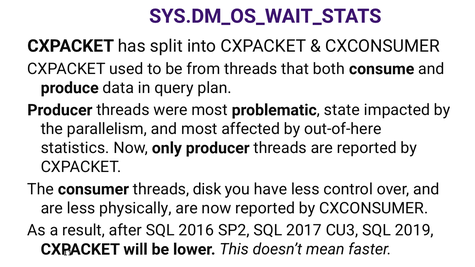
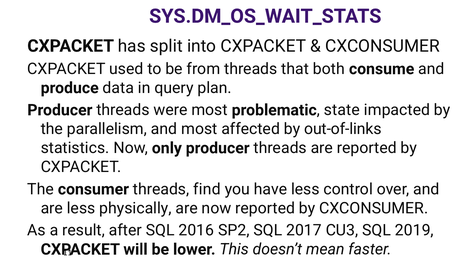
out-of-here: out-of-here -> out-of-links
disk: disk -> find
